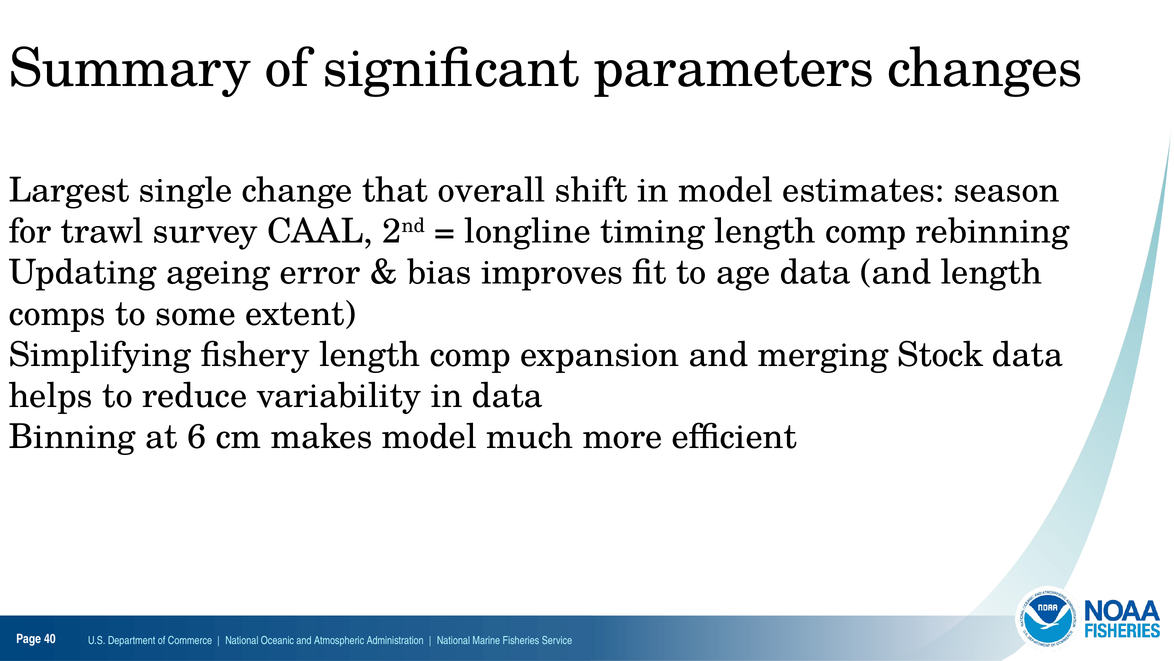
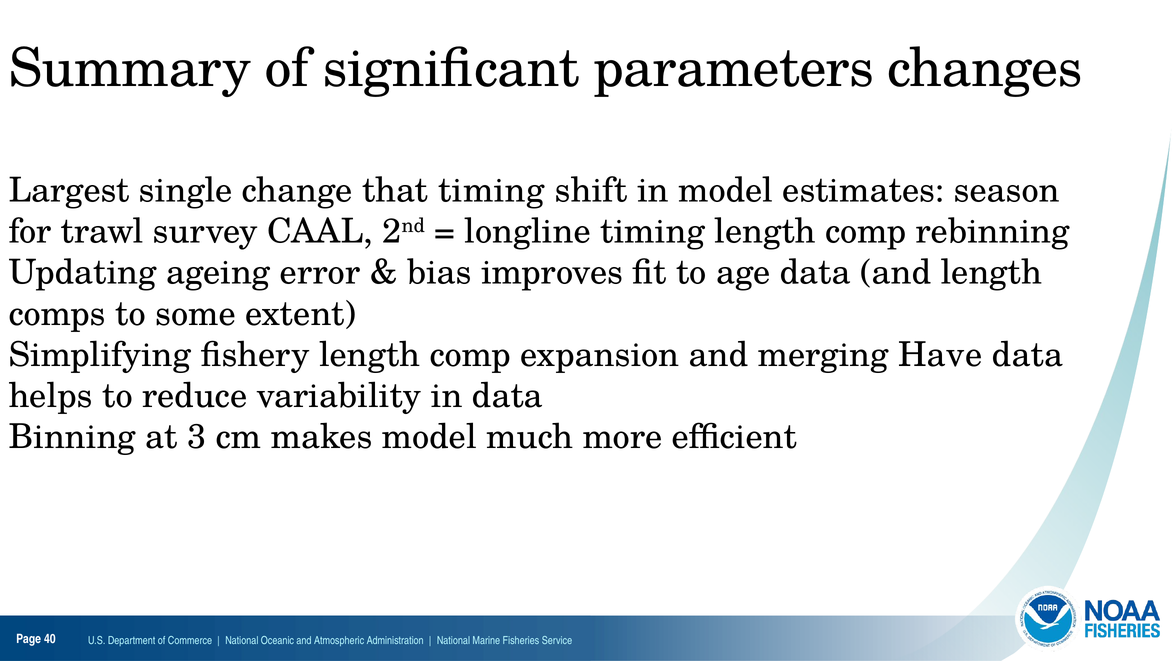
that overall: overall -> timing
Stock: Stock -> Have
6: 6 -> 3
